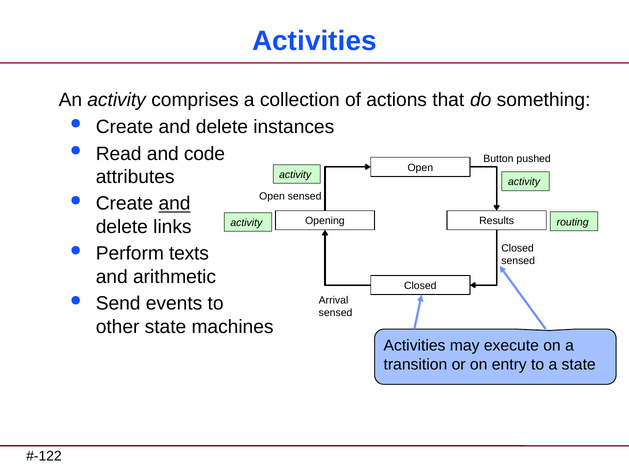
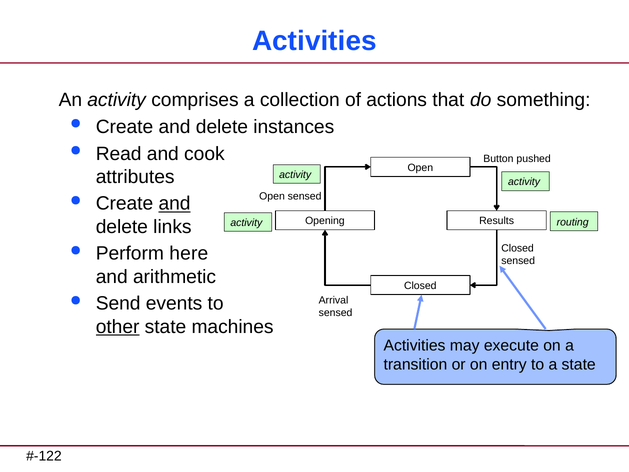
code: code -> cook
texts: texts -> here
other underline: none -> present
